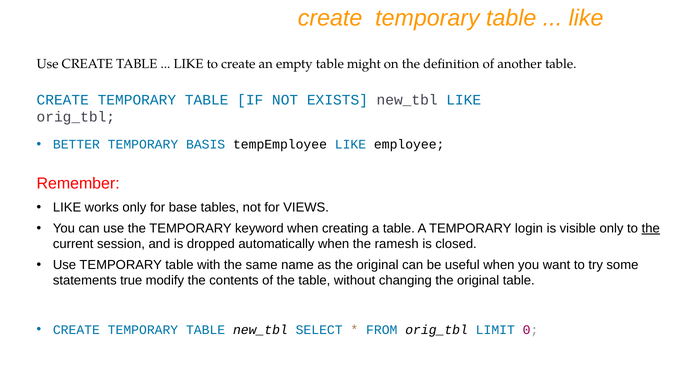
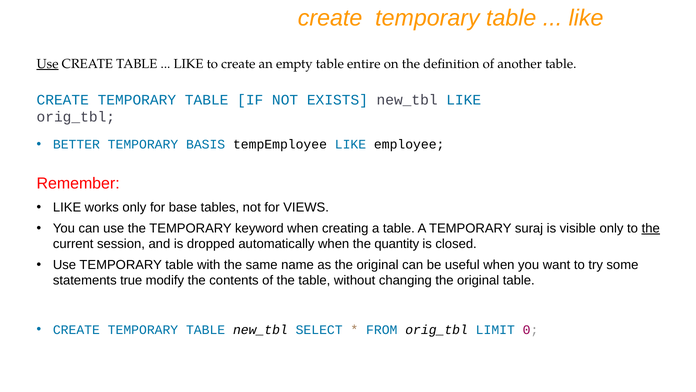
Use at (48, 64) underline: none -> present
might: might -> entire
login: login -> suraj
ramesh: ramesh -> quantity
